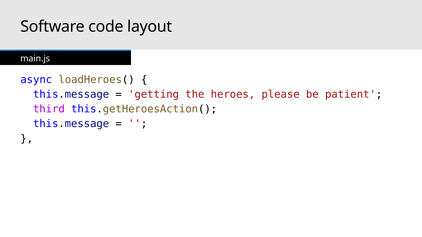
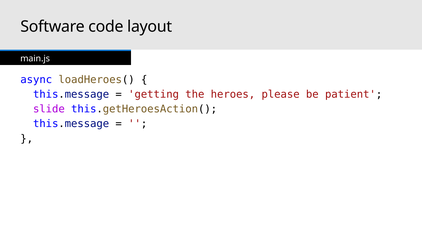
third: third -> slide
